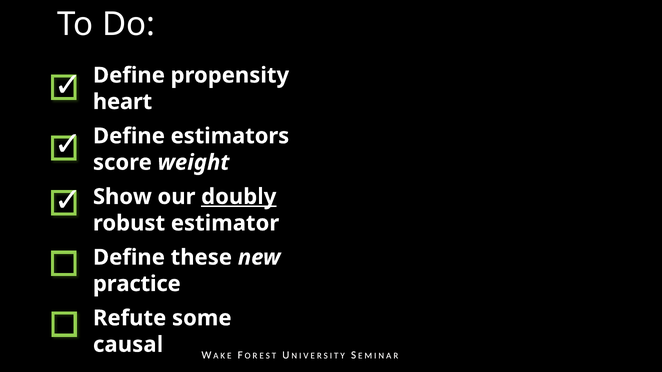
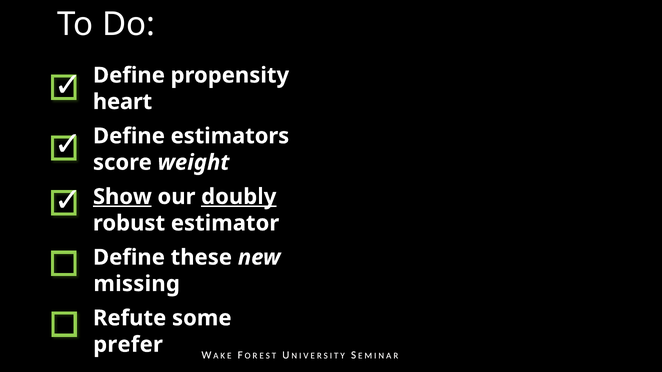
Show underline: none -> present
practice: practice -> missing
causal: causal -> prefer
